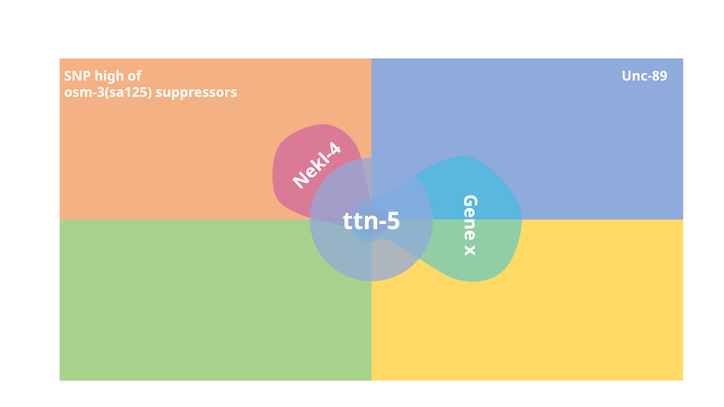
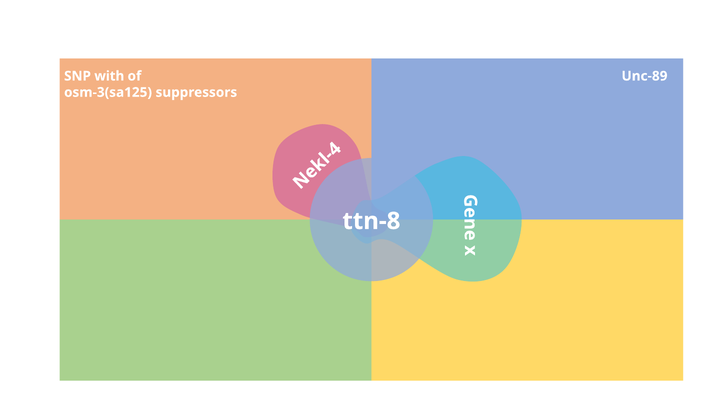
high: high -> with
ttn-5: ttn-5 -> ttn-8
